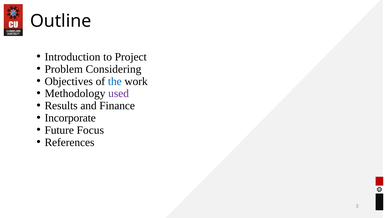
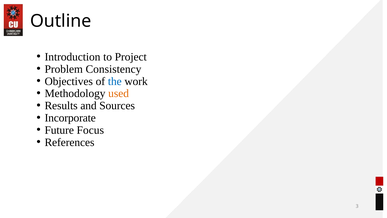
Considering: Considering -> Consistency
used colour: purple -> orange
Finance: Finance -> Sources
